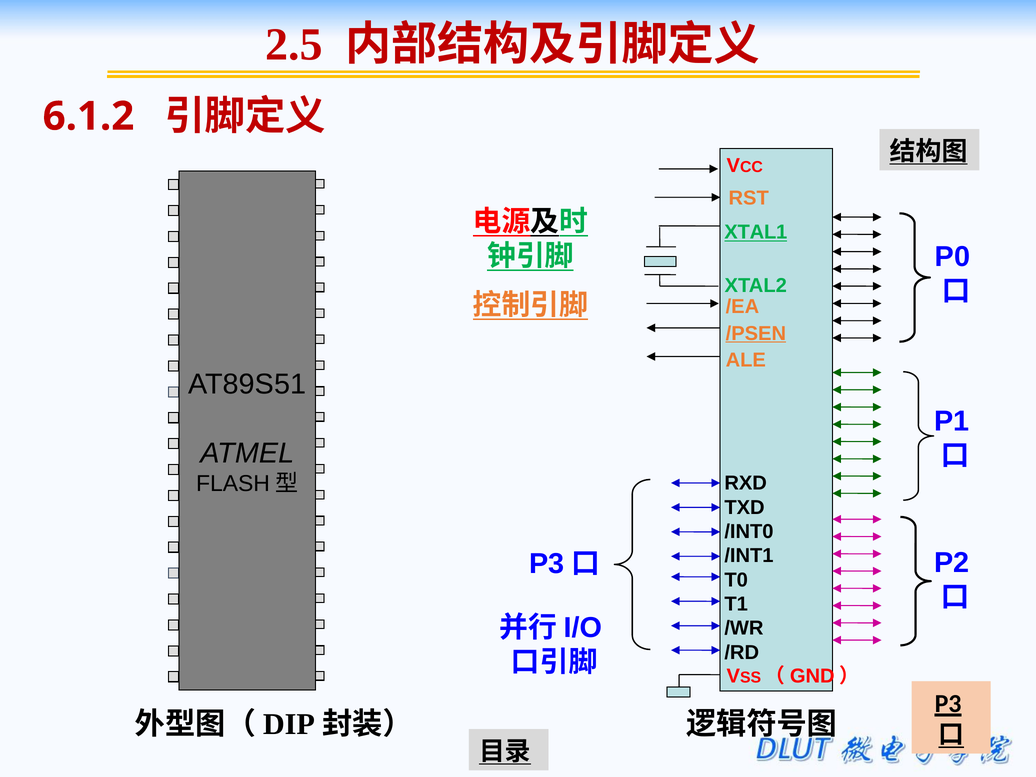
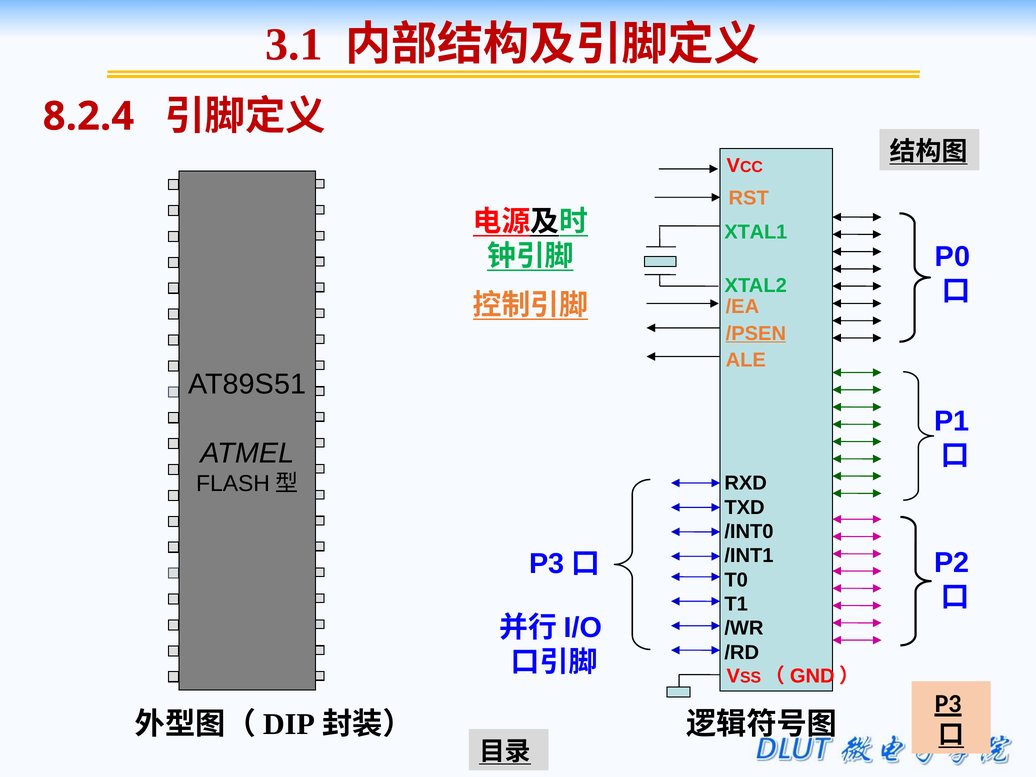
2.5: 2.5 -> 3.1
6.1.2: 6.1.2 -> 8.2.4
XTAL1 underline: present -> none
